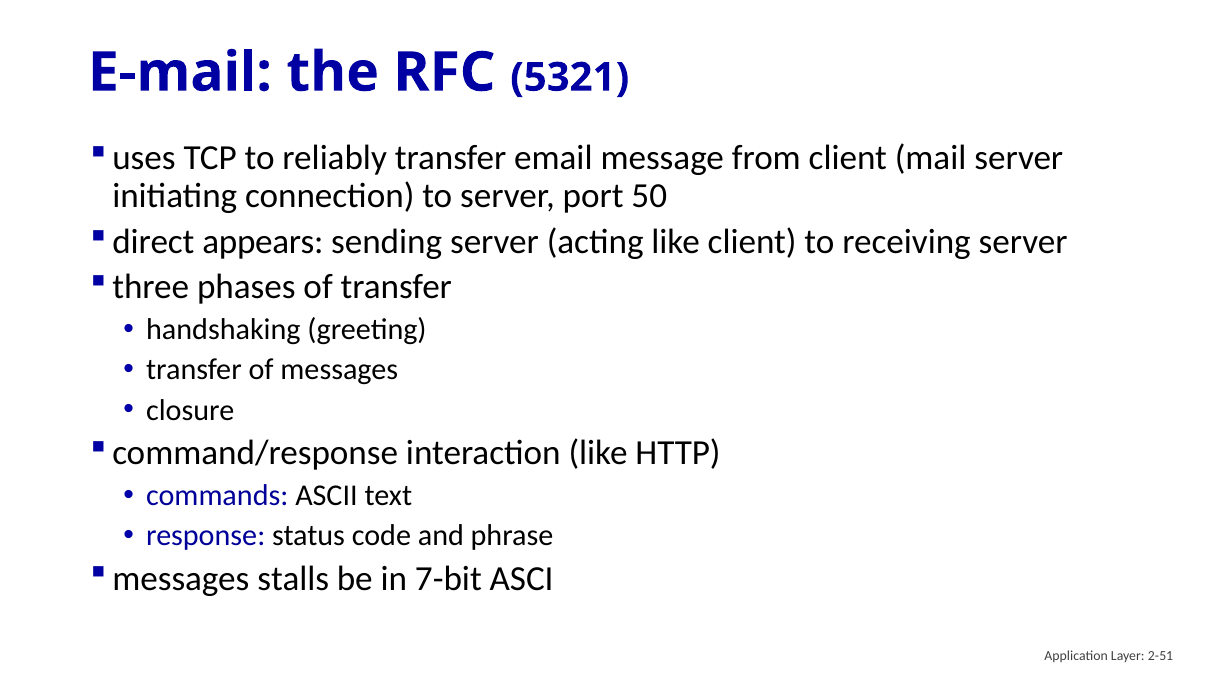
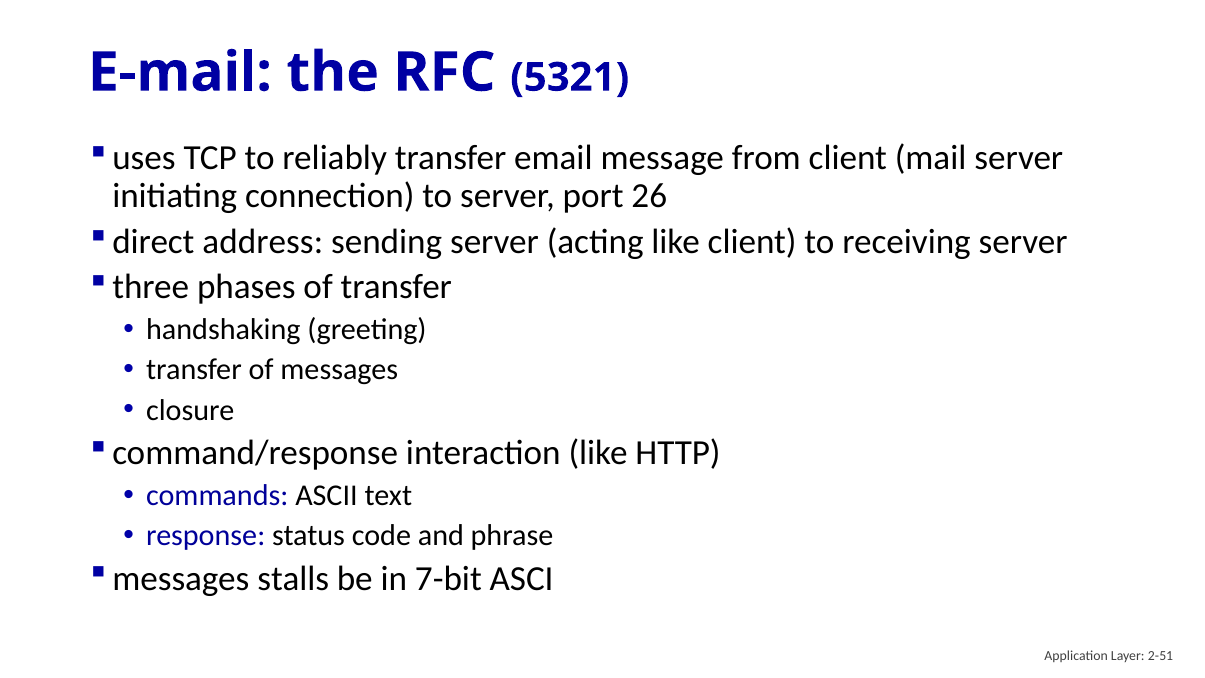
50: 50 -> 26
appears: appears -> address
